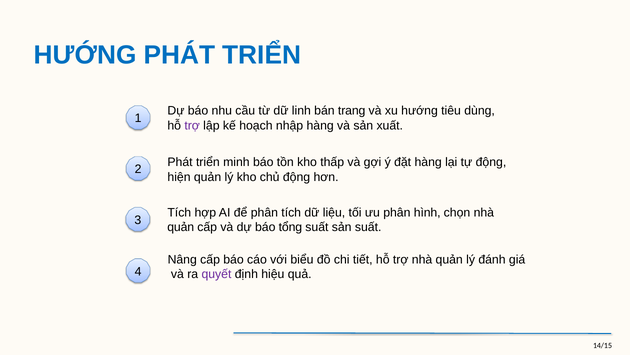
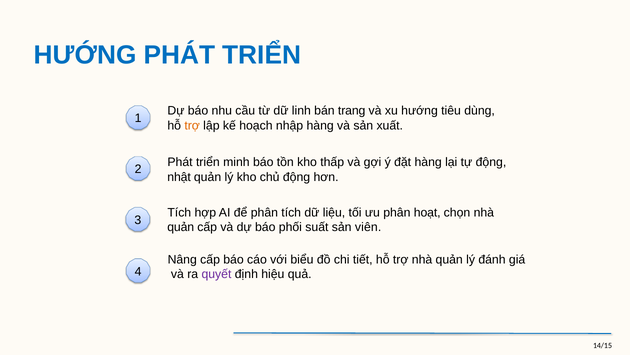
trợ at (192, 125) colour: purple -> orange
hiện: hiện -> nhật
hình: hình -> hoạt
tổng: tổng -> phối
sản suất: suất -> viên
